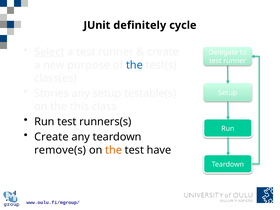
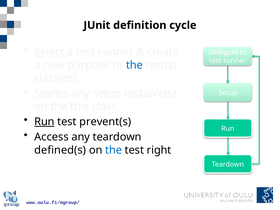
definitely: definitely -> definition
Run at (44, 122) underline: none -> present
runners(s: runners(s -> prevent(s
Create at (51, 137): Create -> Access
remove(s: remove(s -> defined(s
the at (114, 150) colour: orange -> blue
have: have -> right
